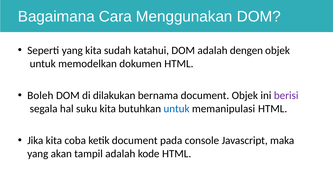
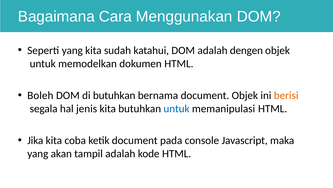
di dilakukan: dilakukan -> butuhkan
berisi colour: purple -> orange
suku: suku -> jenis
